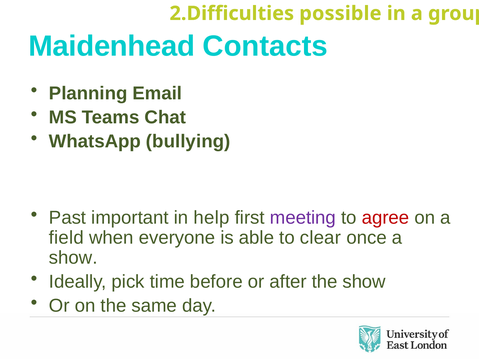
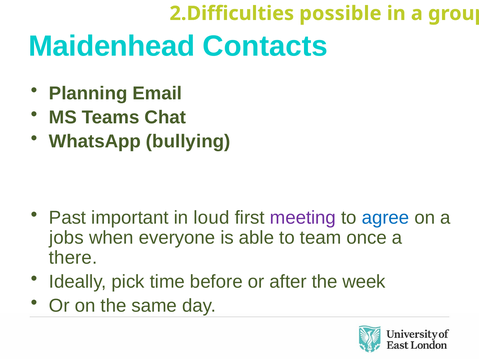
help: help -> loud
agree colour: red -> blue
field: field -> jobs
clear: clear -> team
show at (73, 258): show -> there
the show: show -> week
